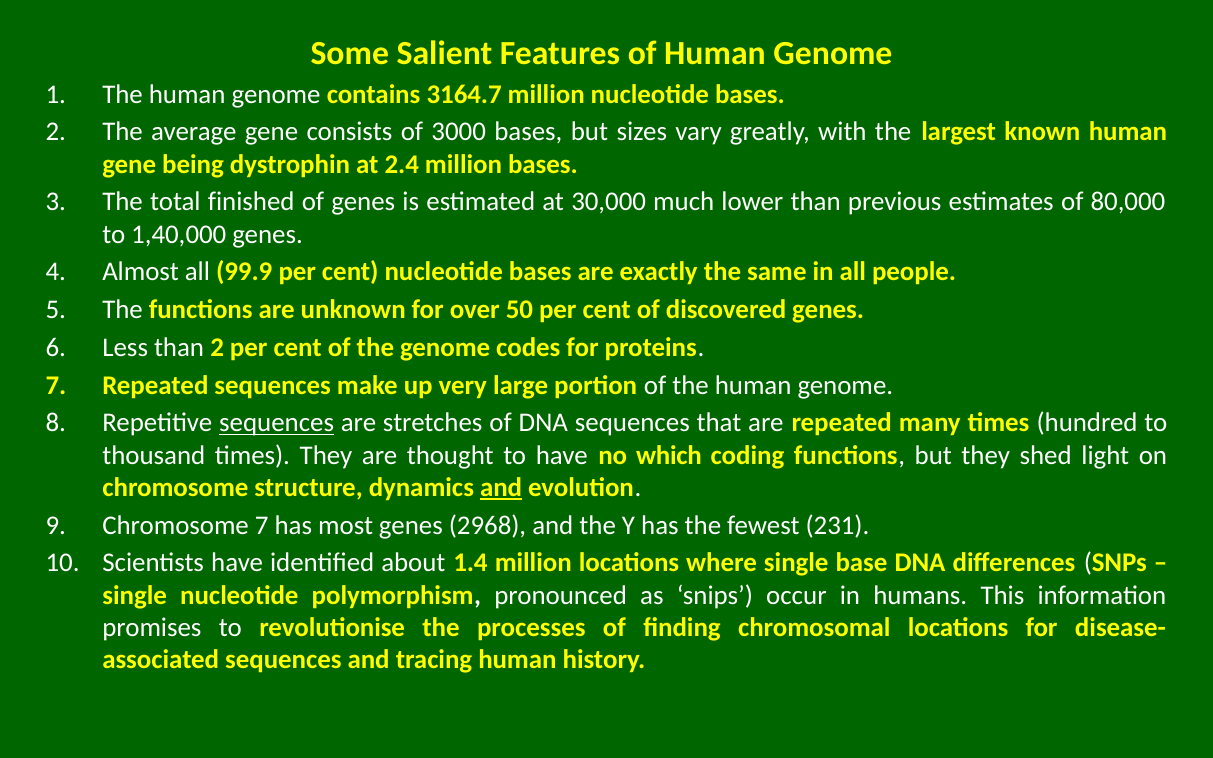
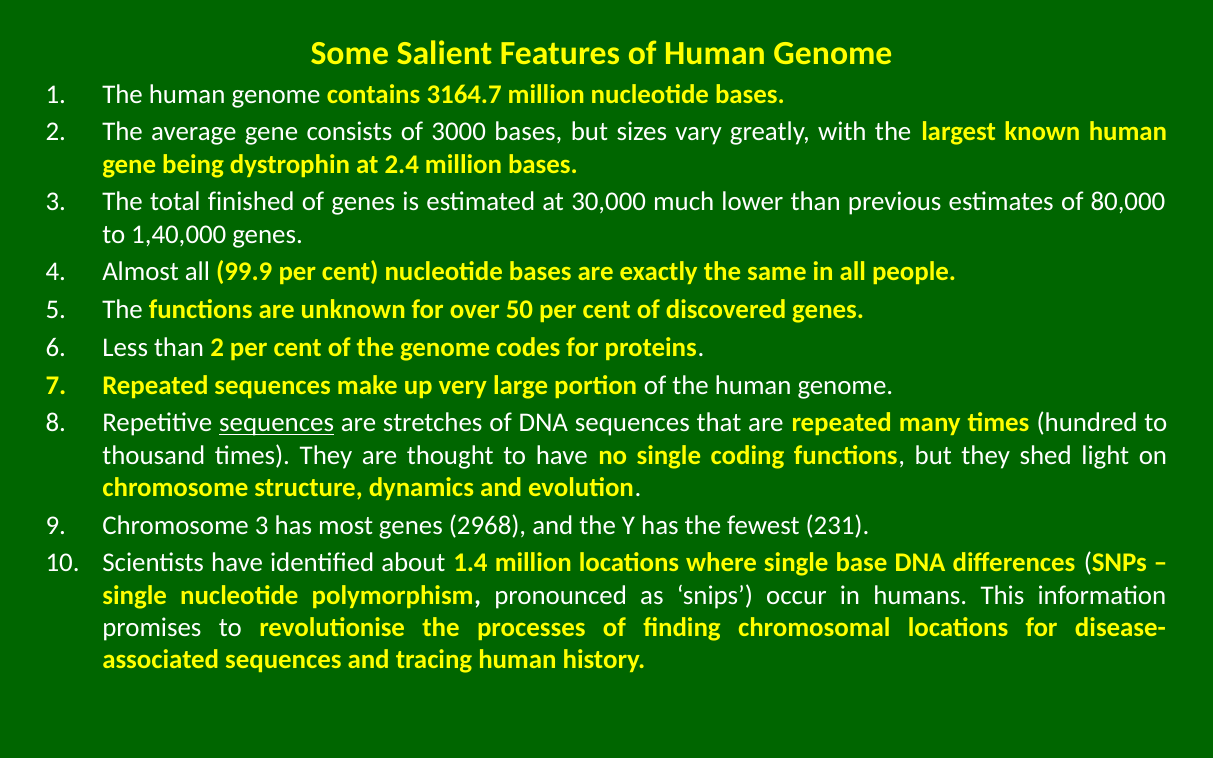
no which: which -> single
and at (501, 488) underline: present -> none
Chromosome 7: 7 -> 3
